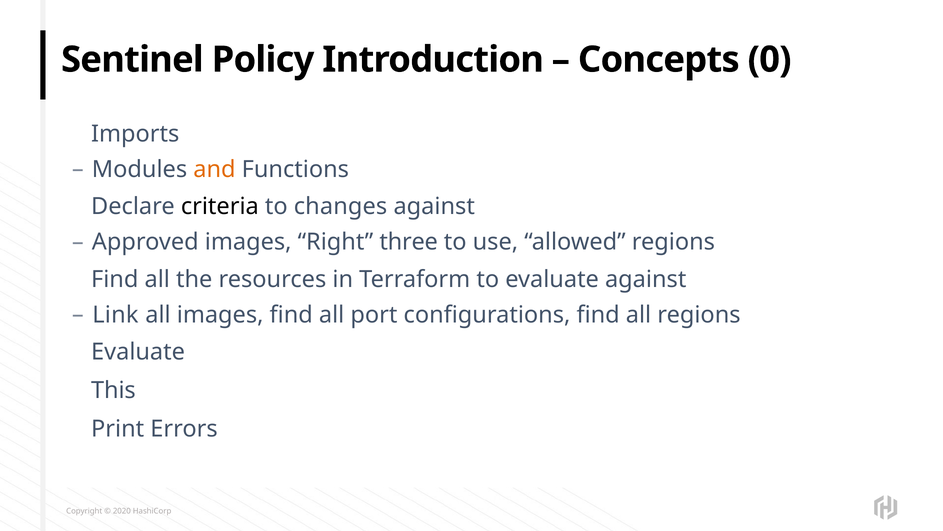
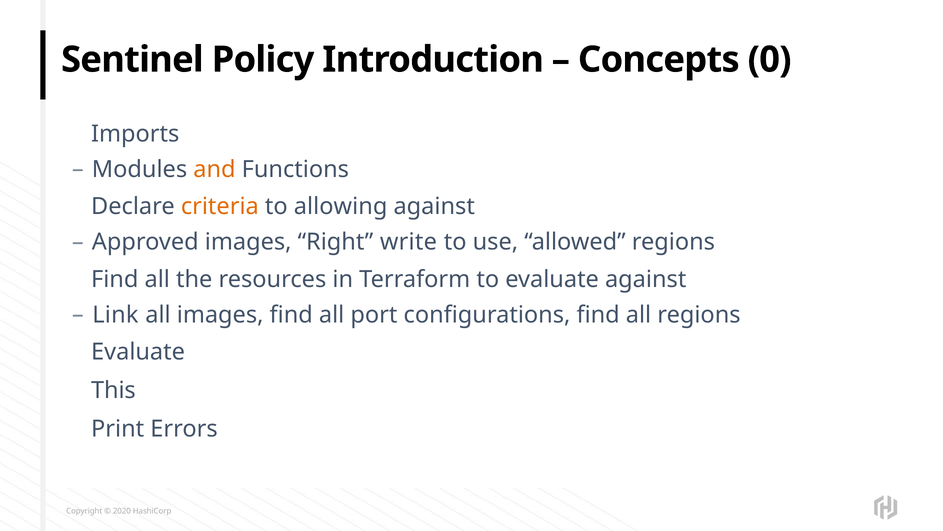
criteria colour: black -> orange
changes: changes -> allowing
three: three -> write
